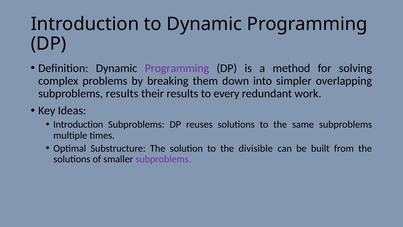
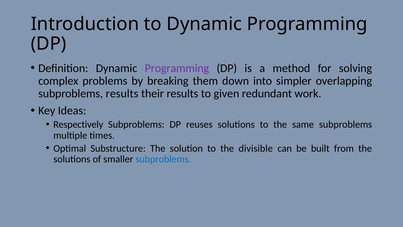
every: every -> given
Introduction at (78, 124): Introduction -> Respectively
subproblems at (163, 159) colour: purple -> blue
